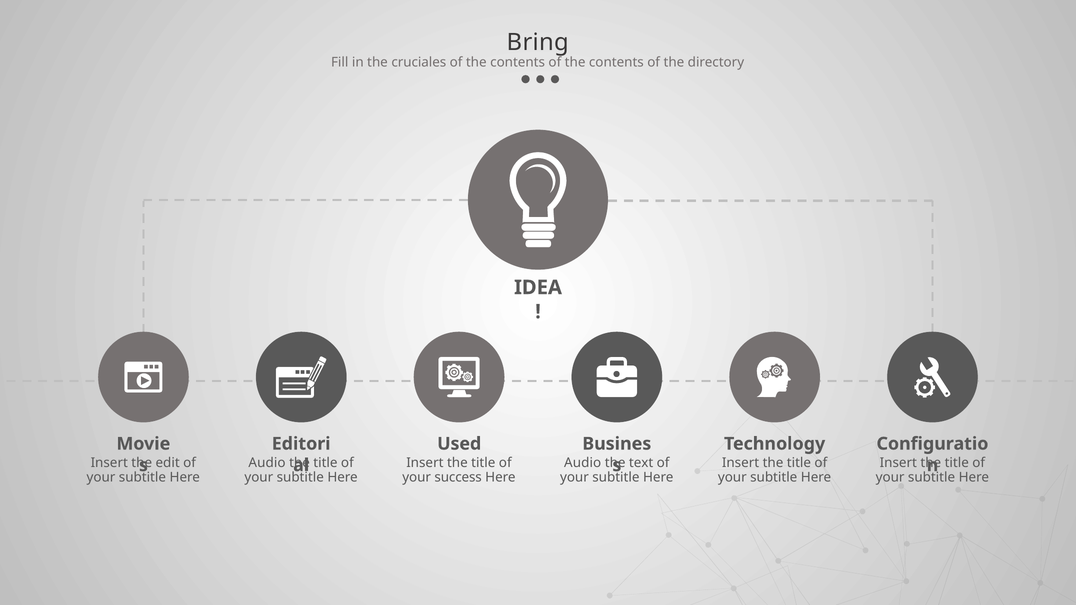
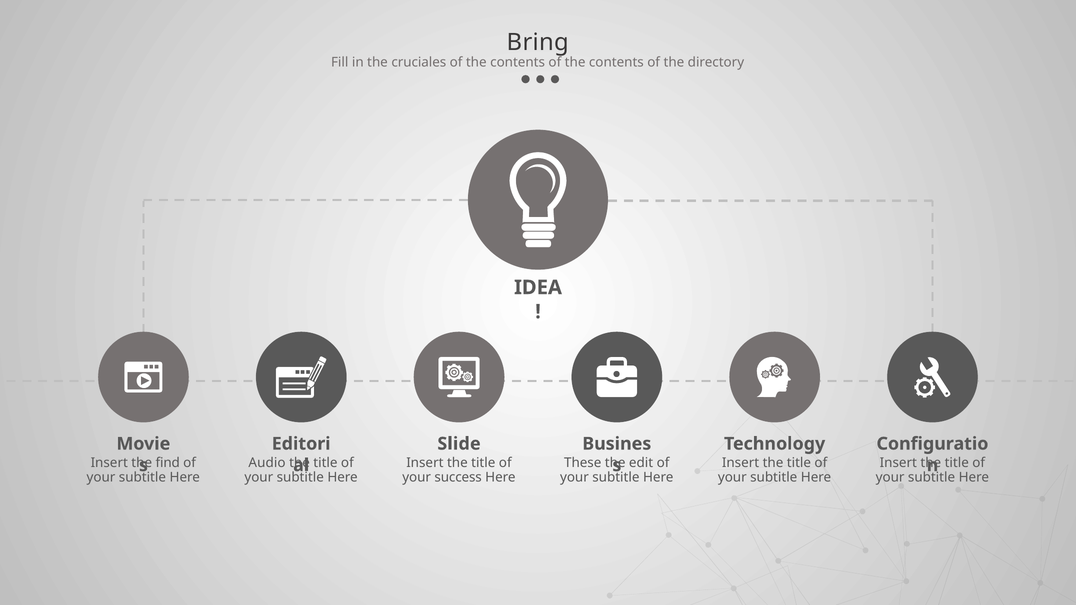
Used: Used -> Slide
edit: edit -> find
Audio at (583, 463): Audio -> These
text: text -> edit
